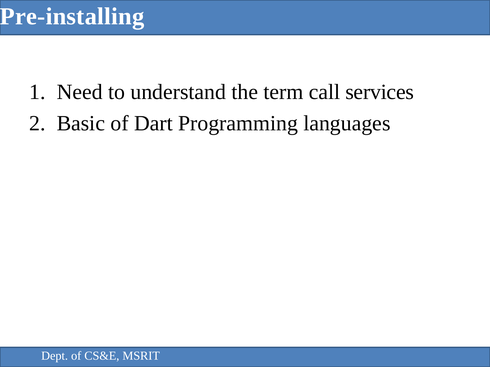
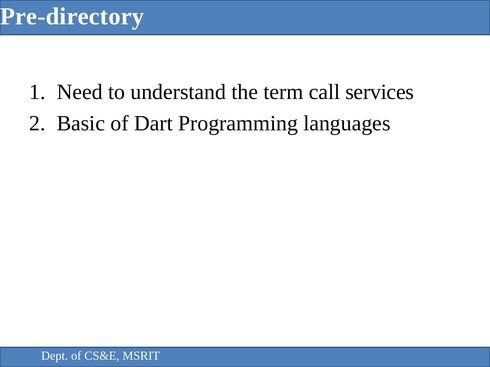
Pre-installing: Pre-installing -> Pre-directory
